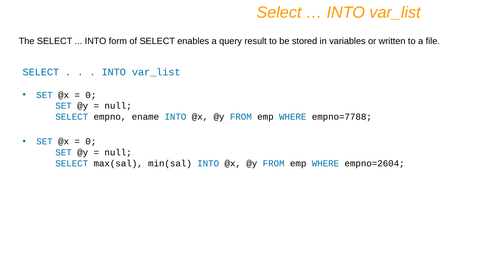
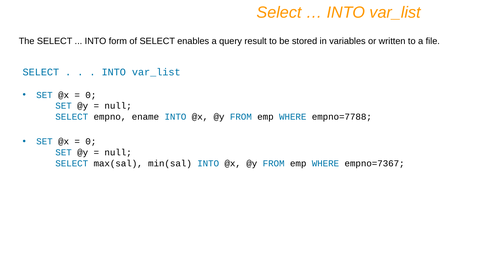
empno=2604: empno=2604 -> empno=7367
